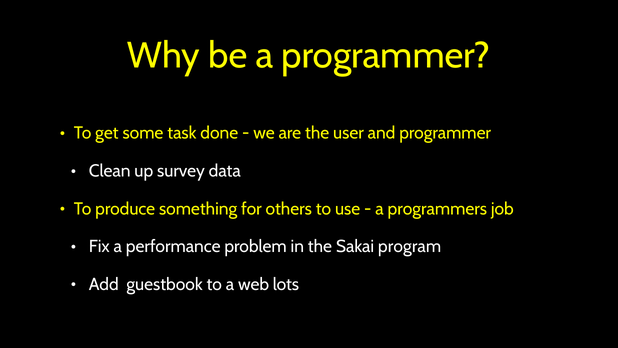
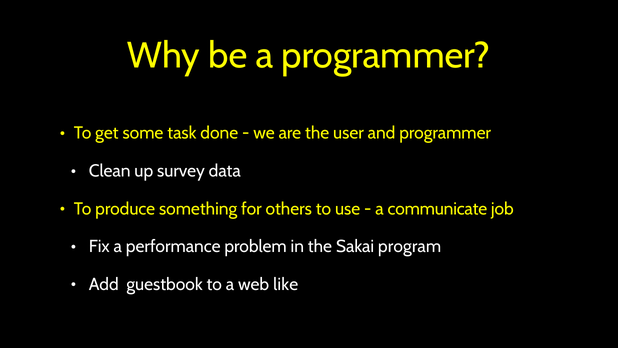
programmers: programmers -> communicate
lots: lots -> like
